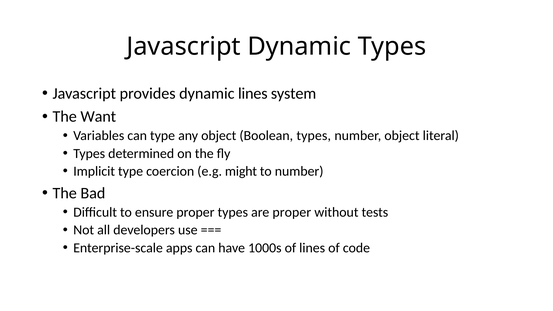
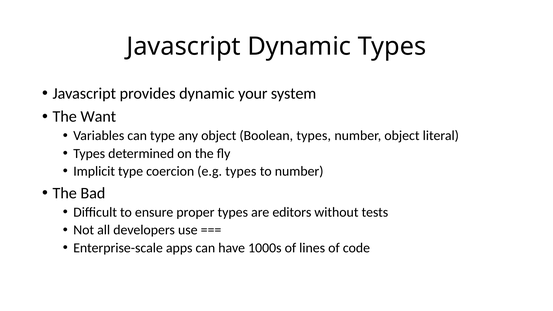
dynamic lines: lines -> your
e.g might: might -> types
are proper: proper -> editors
